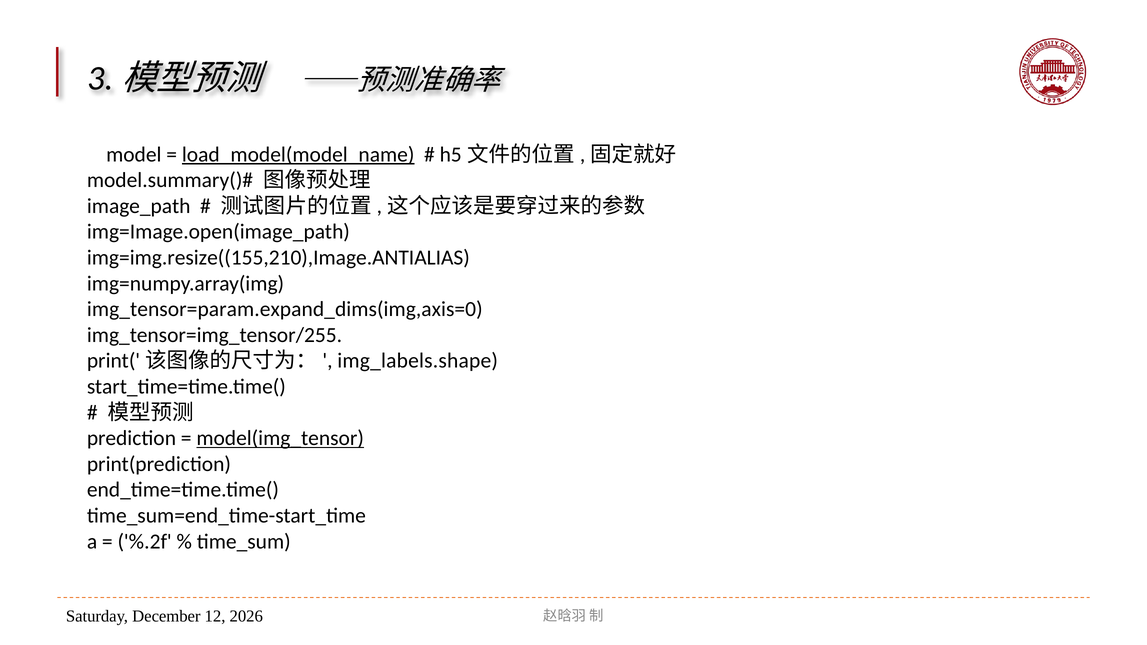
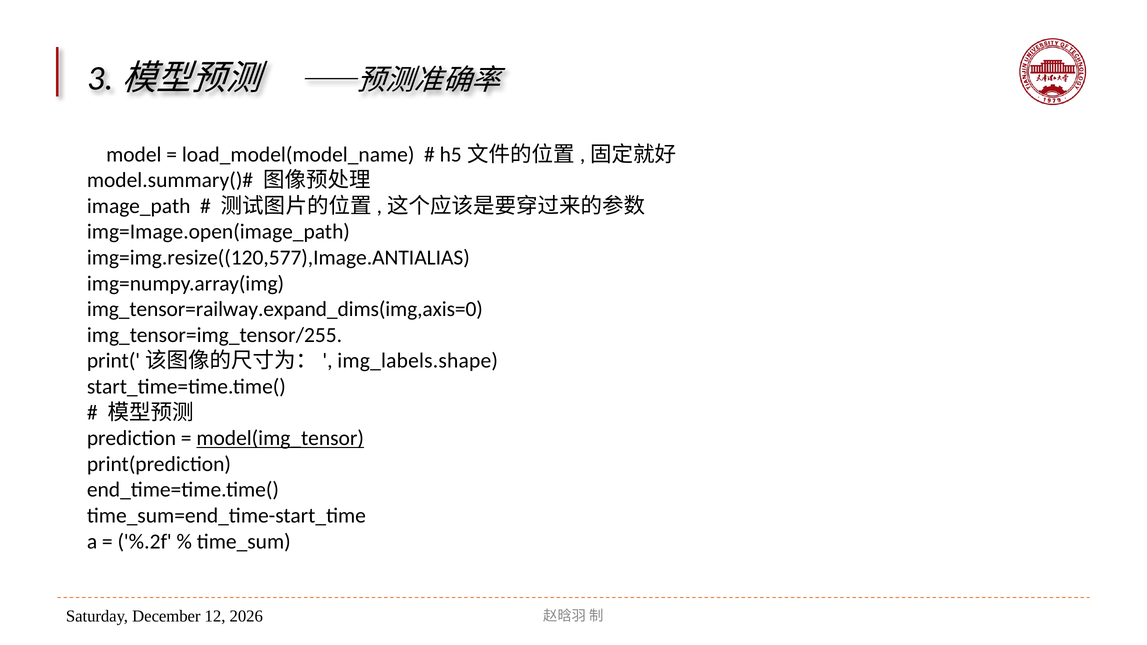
load_model(model_name underline: present -> none
img=img.resize((155,210),Image.ANTIALIAS: img=img.resize((155,210),Image.ANTIALIAS -> img=img.resize((120,577),Image.ANTIALIAS
img_tensor=param.expand_dims(img,axis=0: img_tensor=param.expand_dims(img,axis=0 -> img_tensor=railway.expand_dims(img,axis=0
